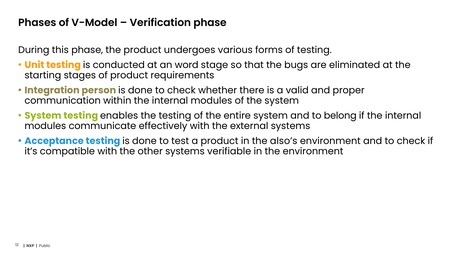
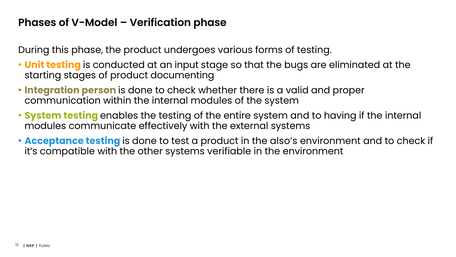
word: word -> input
requirements: requirements -> documenting
belong: belong -> having
